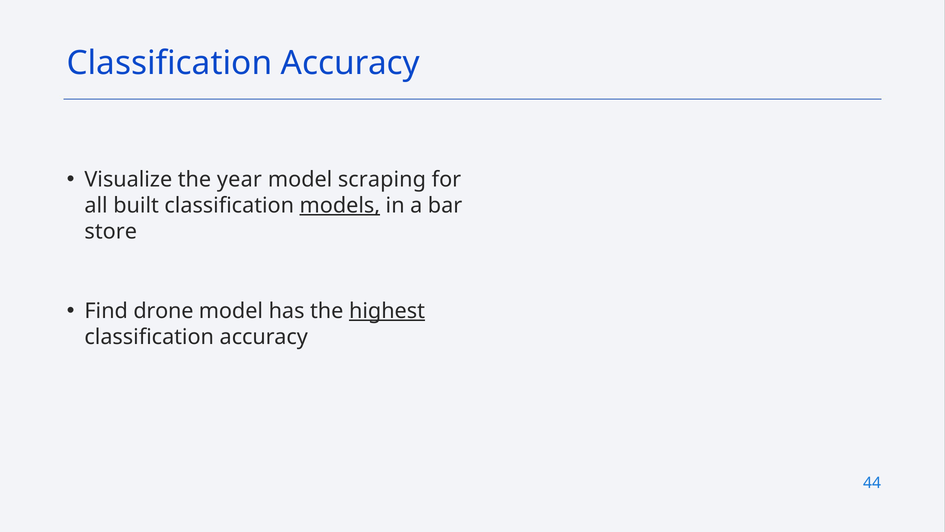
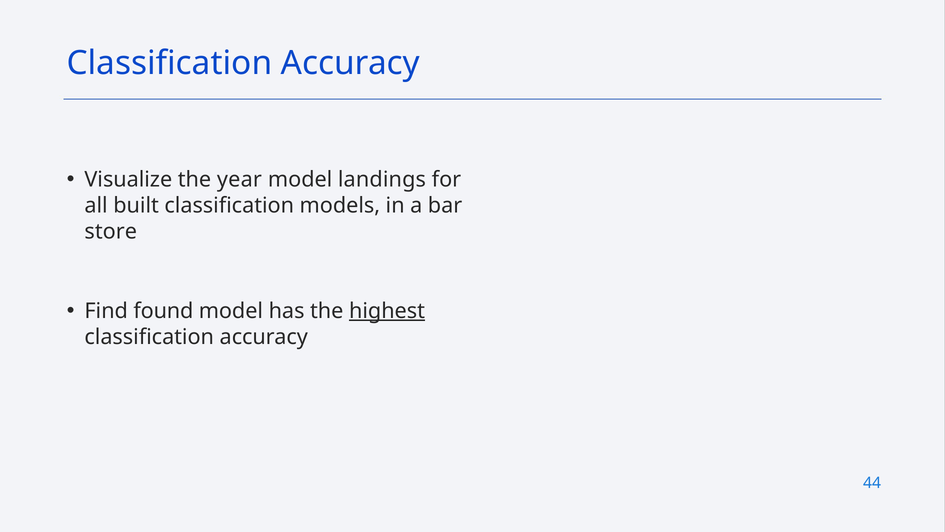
scraping: scraping -> landings
models underline: present -> none
drone: drone -> found
